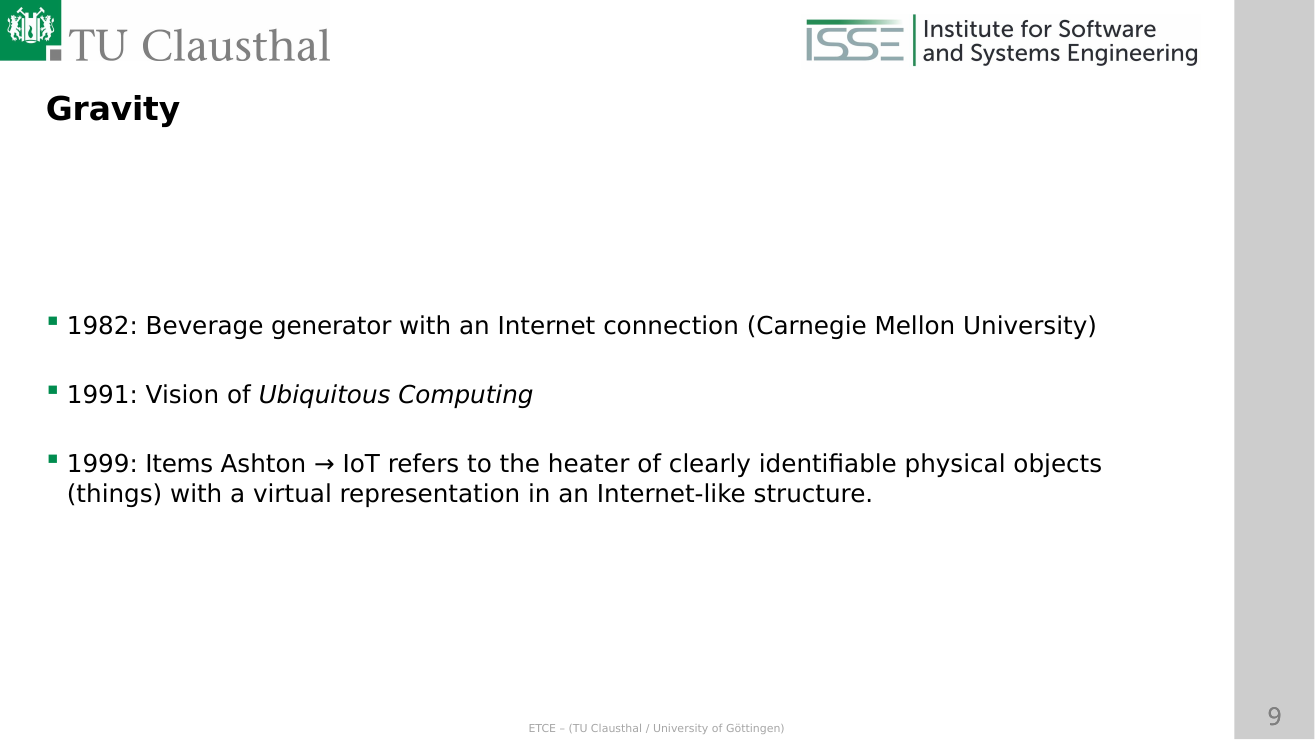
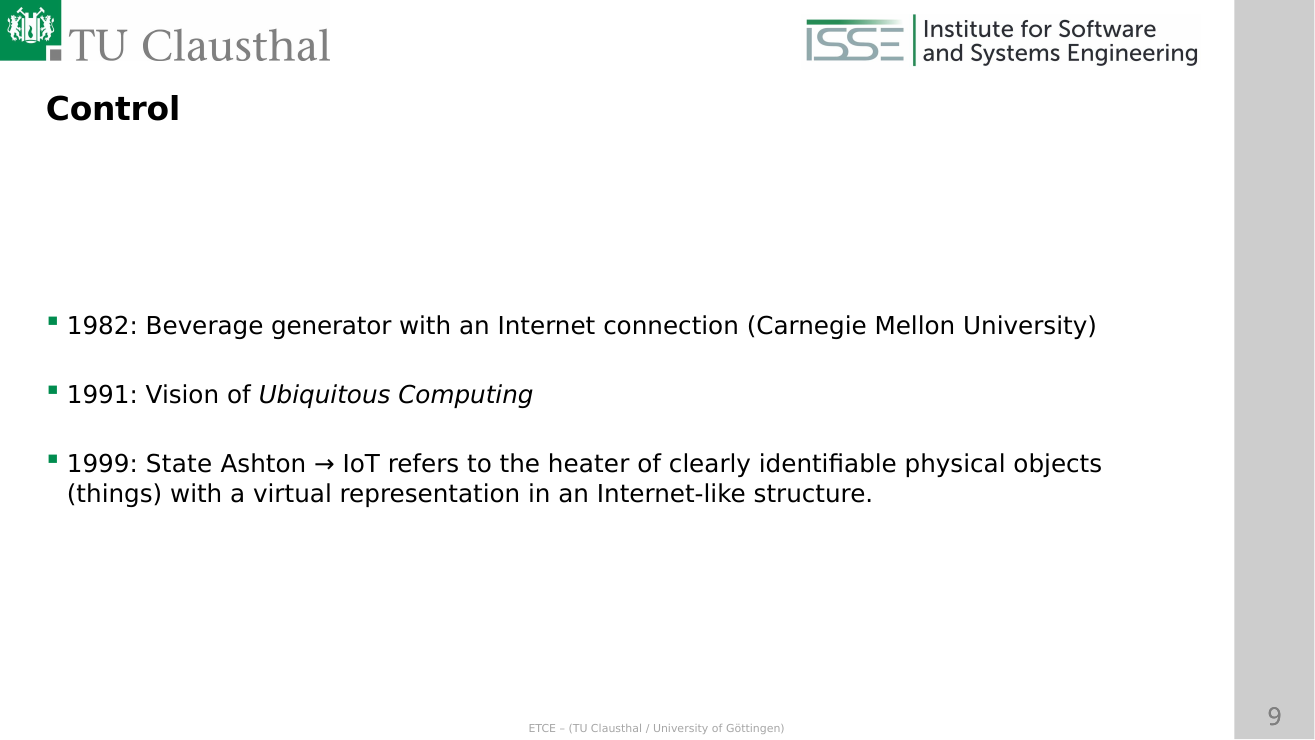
Gravity: Gravity -> Control
Items: Items -> State
